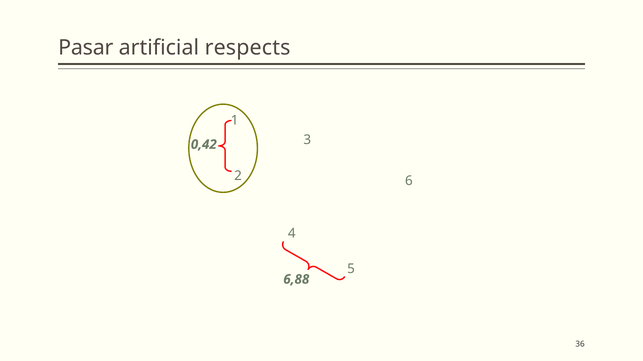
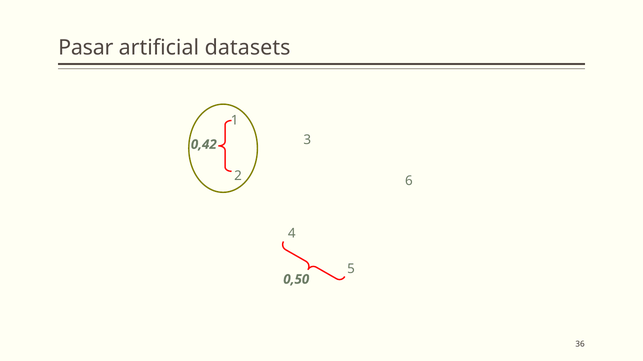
respects: respects -> datasets
6,88: 6,88 -> 0,50
